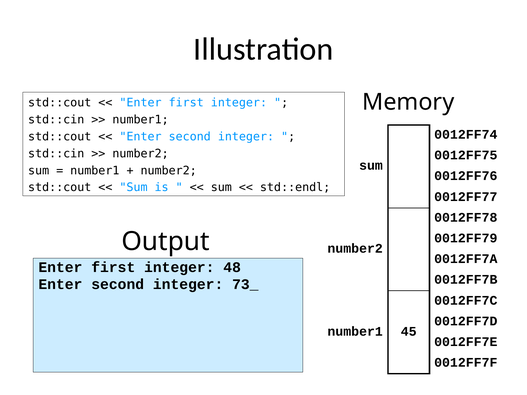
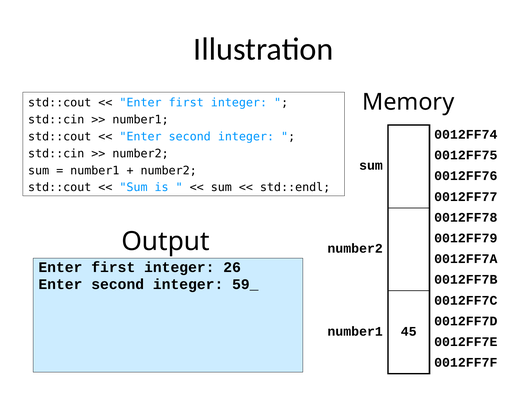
48: 48 -> 26
73_: 73_ -> 59_
